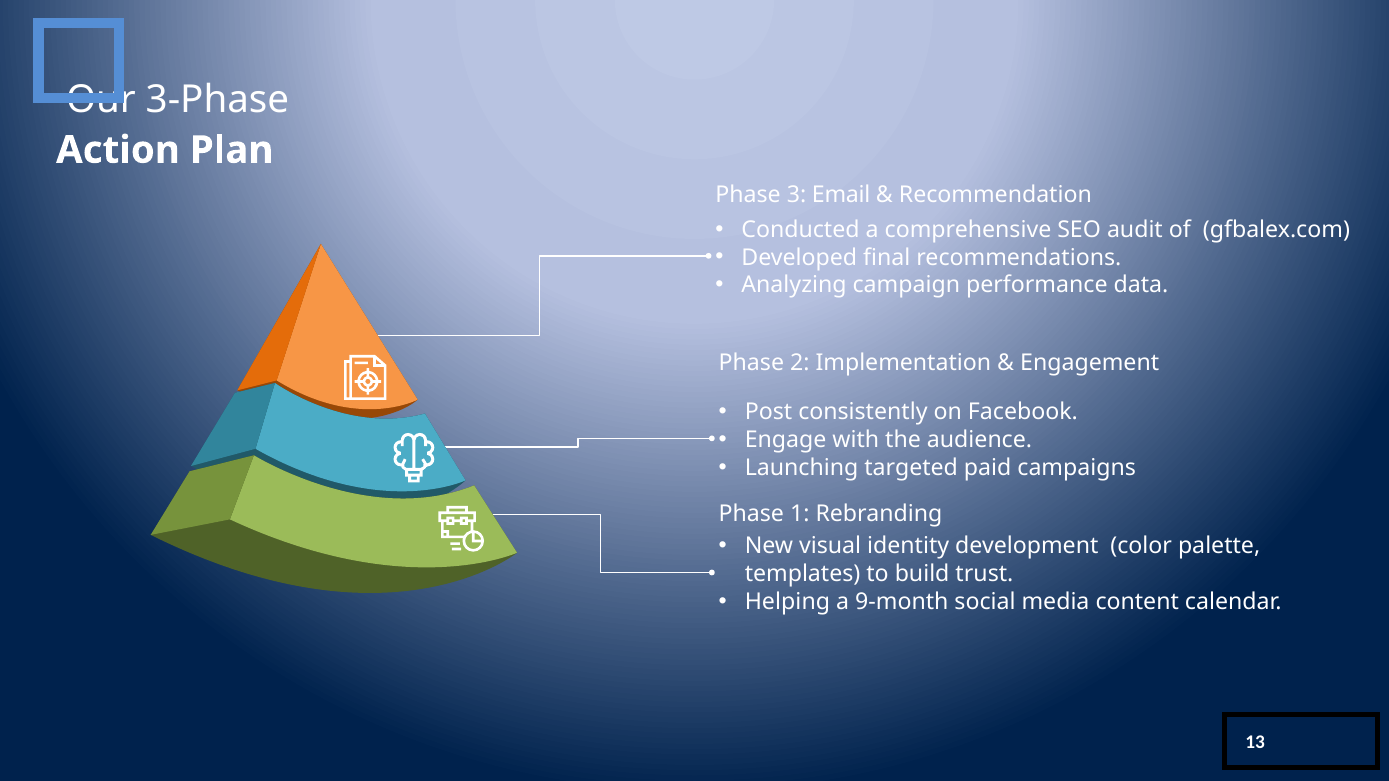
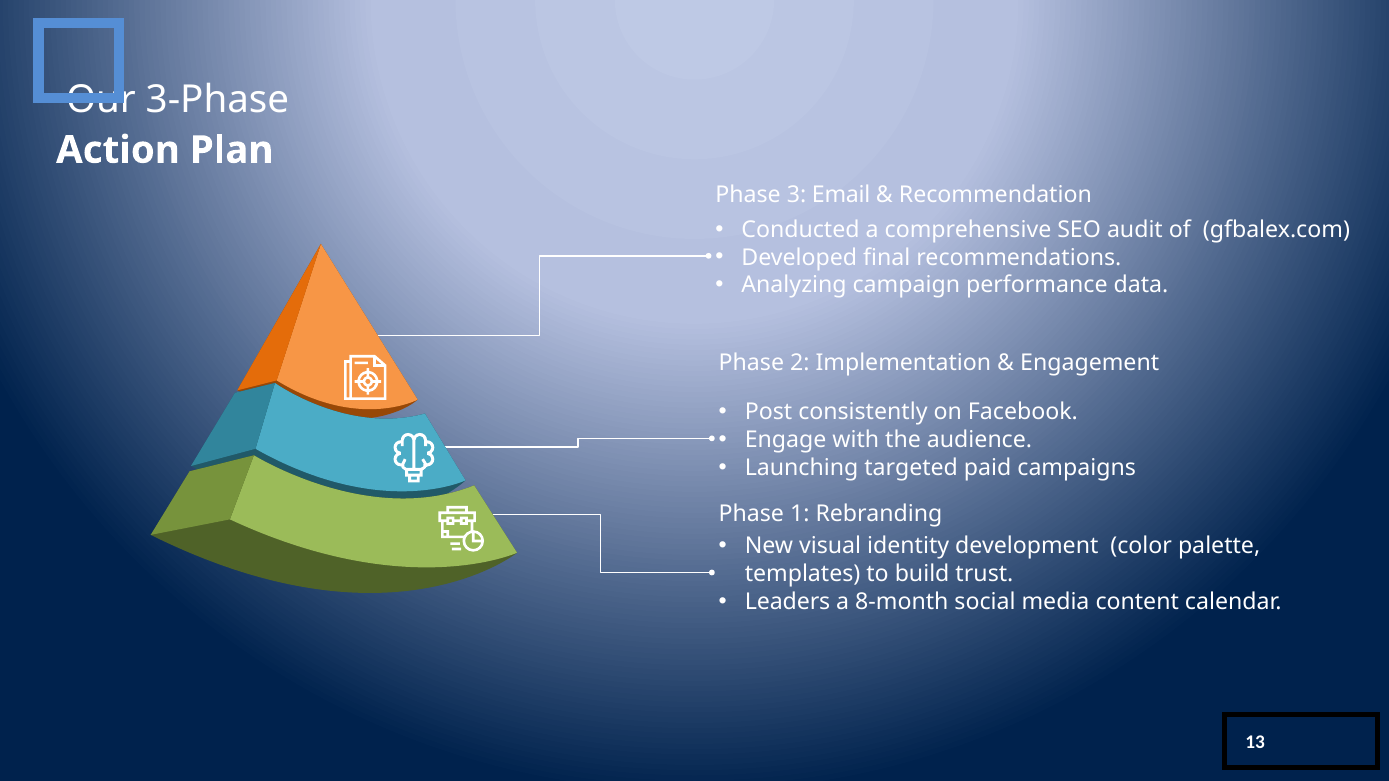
Helping: Helping -> Leaders
9-month: 9-month -> 8-month
